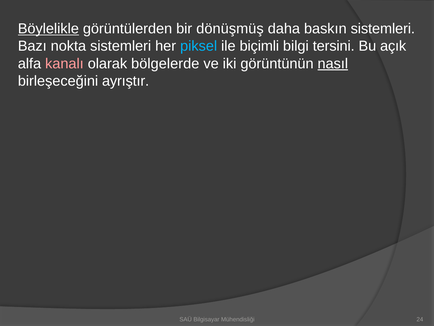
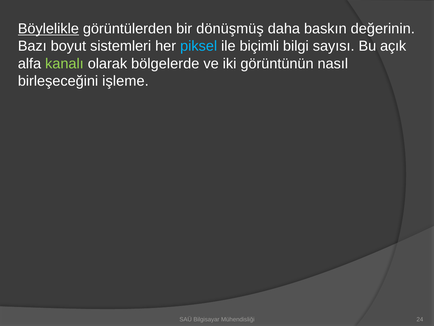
baskın sistemleri: sistemleri -> değerinin
nokta: nokta -> boyut
tersini: tersini -> sayısı
kanalı colour: pink -> light green
nasıl underline: present -> none
ayrıştır: ayrıştır -> işleme
